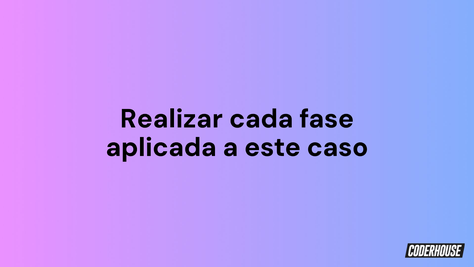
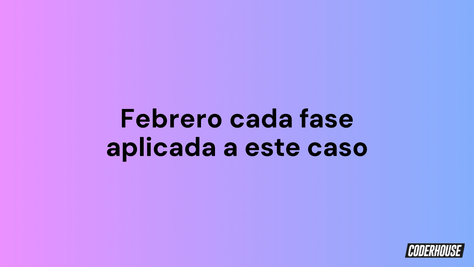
Realizar: Realizar -> Febrero
